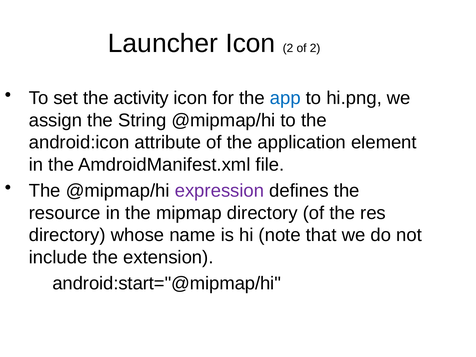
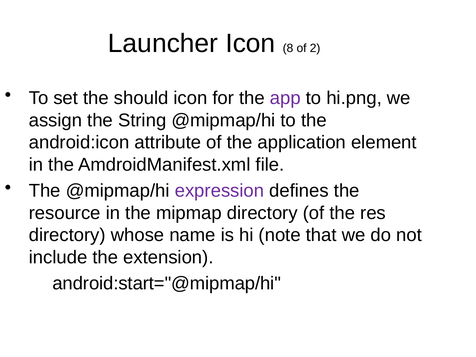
Icon 2: 2 -> 8
activity: activity -> should
app colour: blue -> purple
